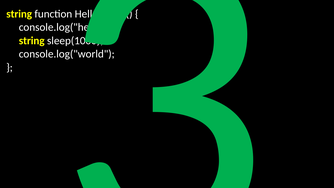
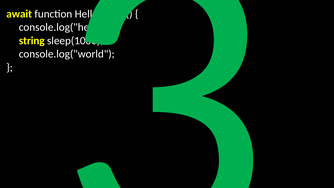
string at (19, 14): string -> await
